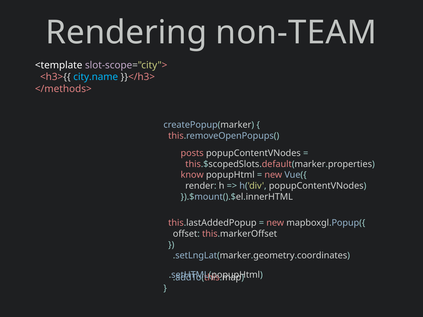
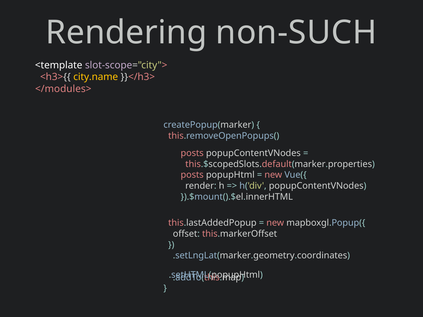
non-TEAM: non-TEAM -> non-SUCH
city.name colour: light blue -> yellow
</methods>: </methods> -> </modules>
know at (192, 175): know -> posts
